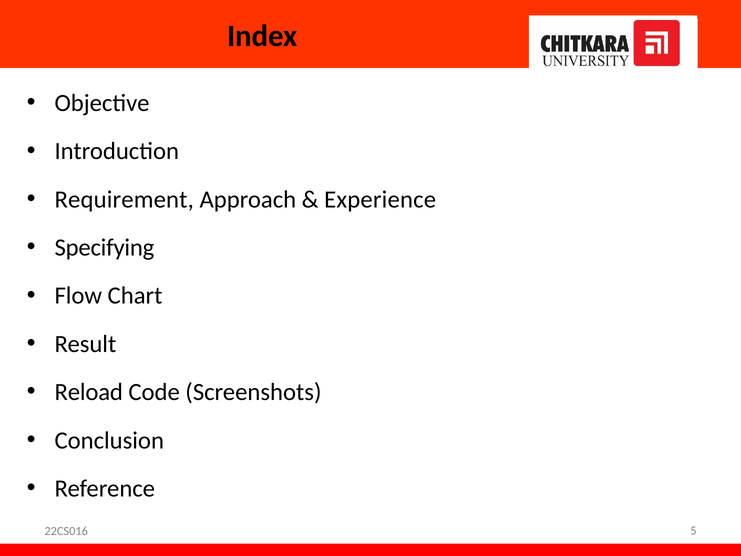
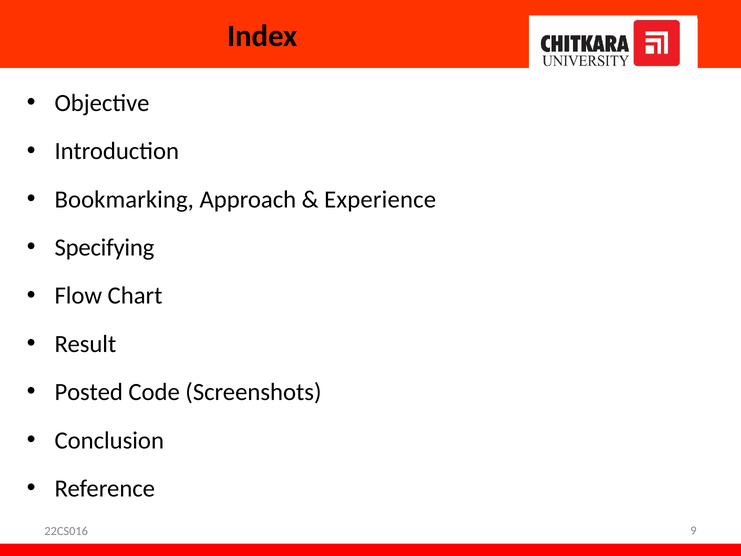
Requirement: Requirement -> Bookmarking
Reload: Reload -> Posted
5: 5 -> 9
